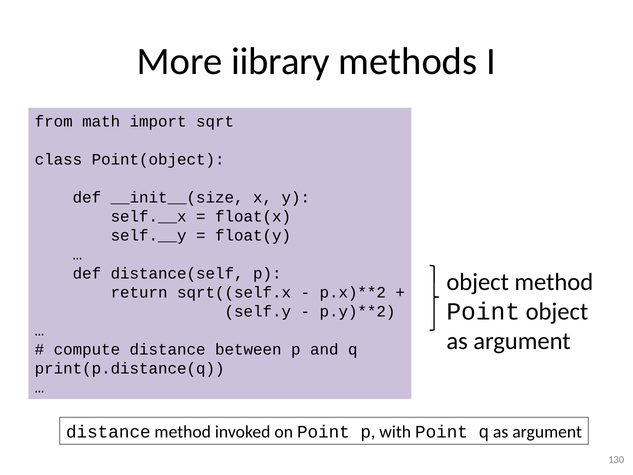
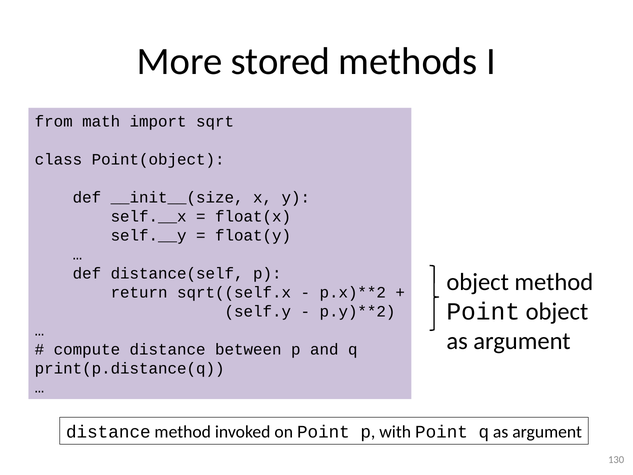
iibrary: iibrary -> stored
